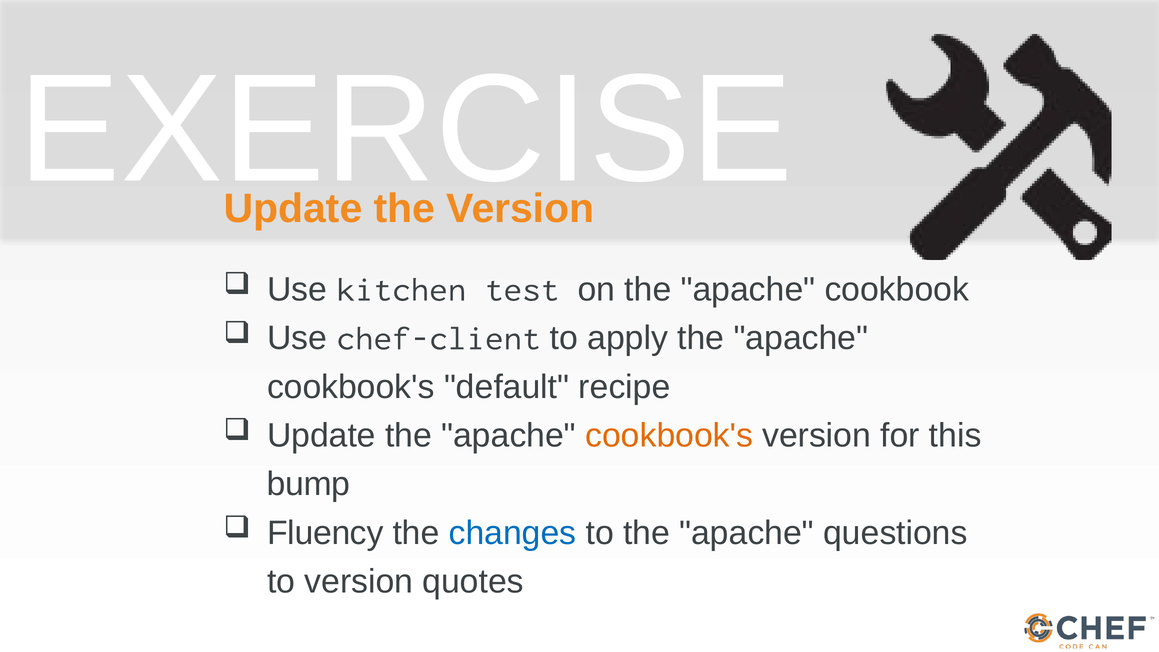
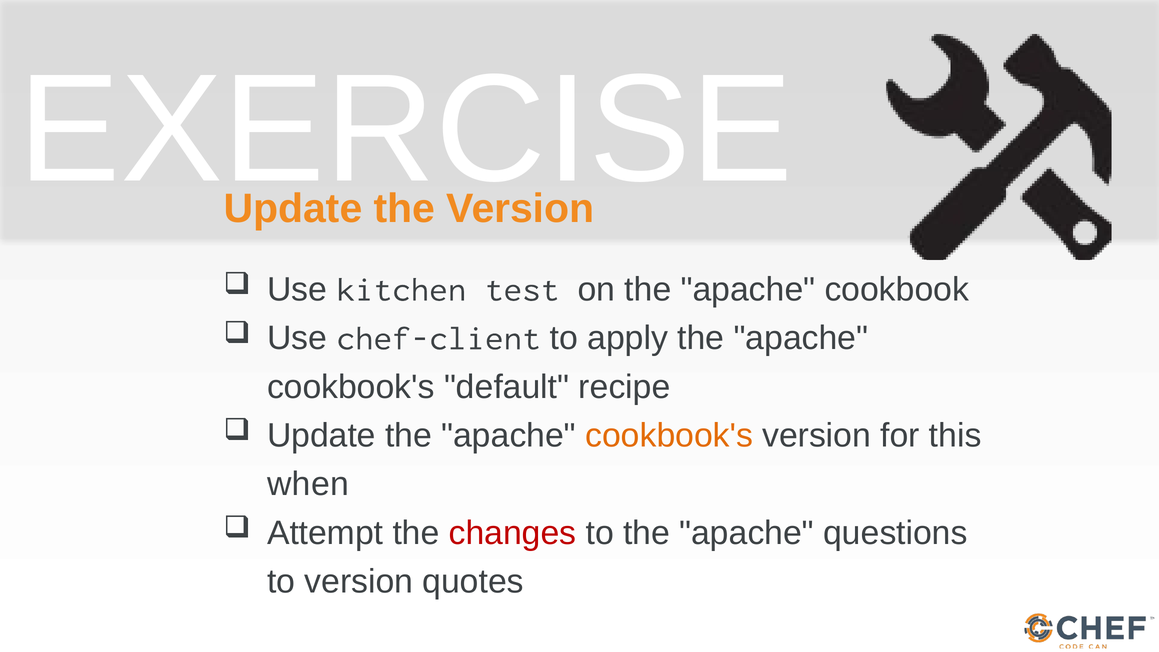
bump: bump -> when
Fluency: Fluency -> Attempt
changes colour: blue -> red
